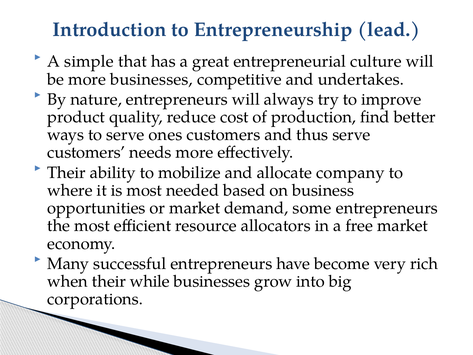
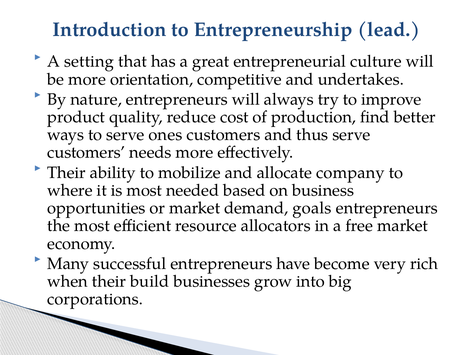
simple: simple -> setting
more businesses: businesses -> orientation
some: some -> goals
while: while -> build
